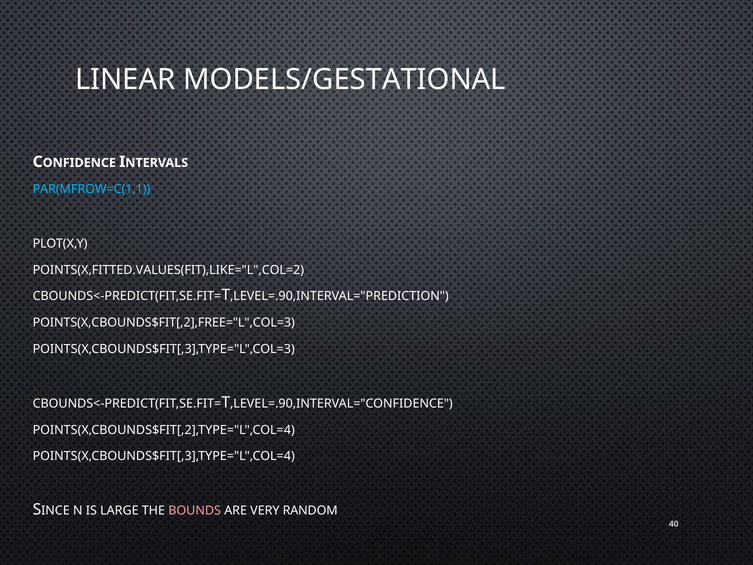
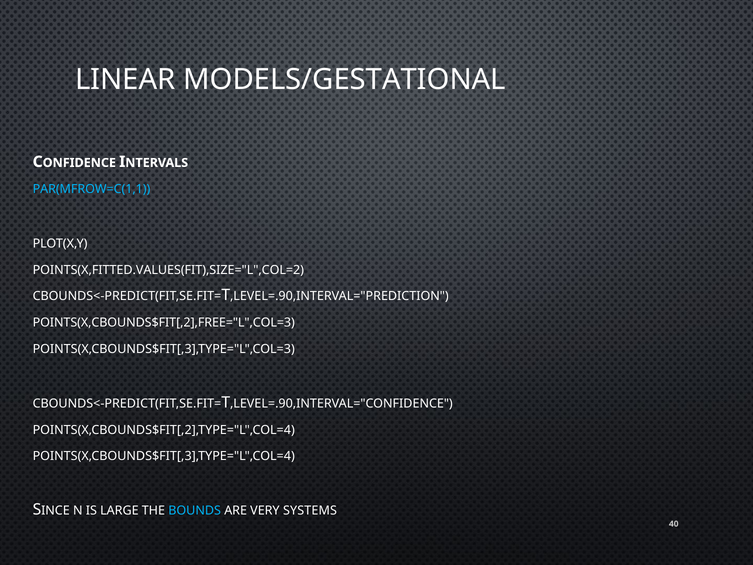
POINTS(X,FITTED.VALUES(FIT),LIKE="L",COL=2: POINTS(X,FITTED.VALUES(FIT),LIKE="L",COL=2 -> POINTS(X,FITTED.VALUES(FIT),SIZE="L",COL=2
BOUNDS colour: pink -> light blue
RANDOM: RANDOM -> SYSTEMS
